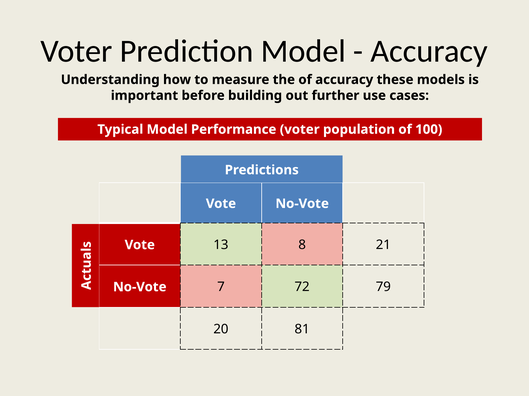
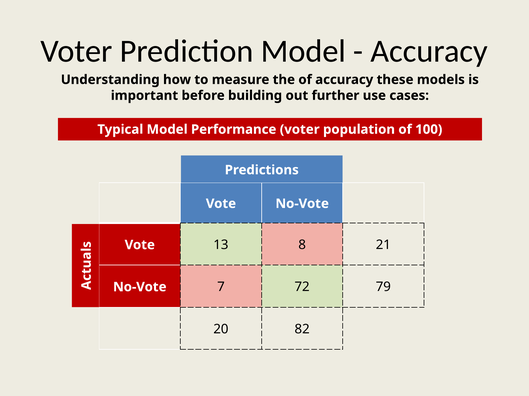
81: 81 -> 82
